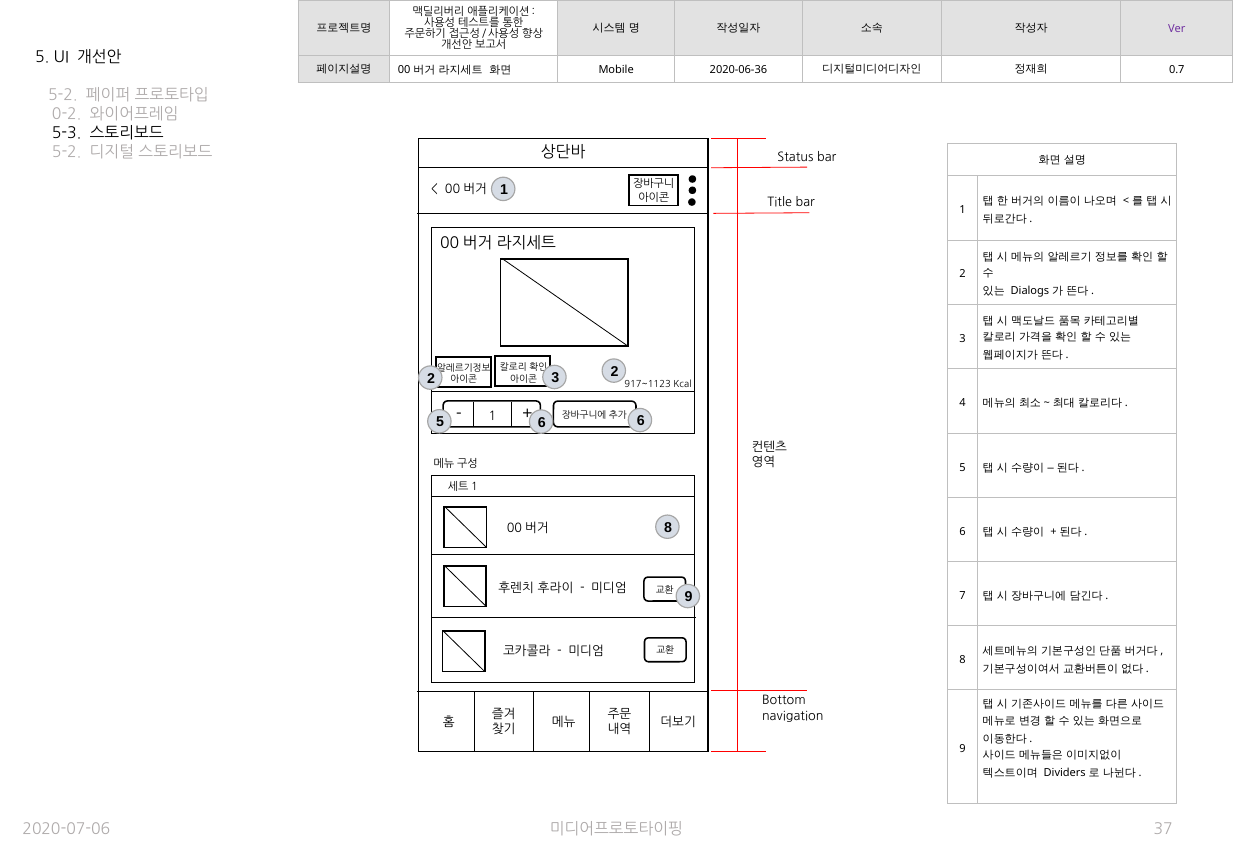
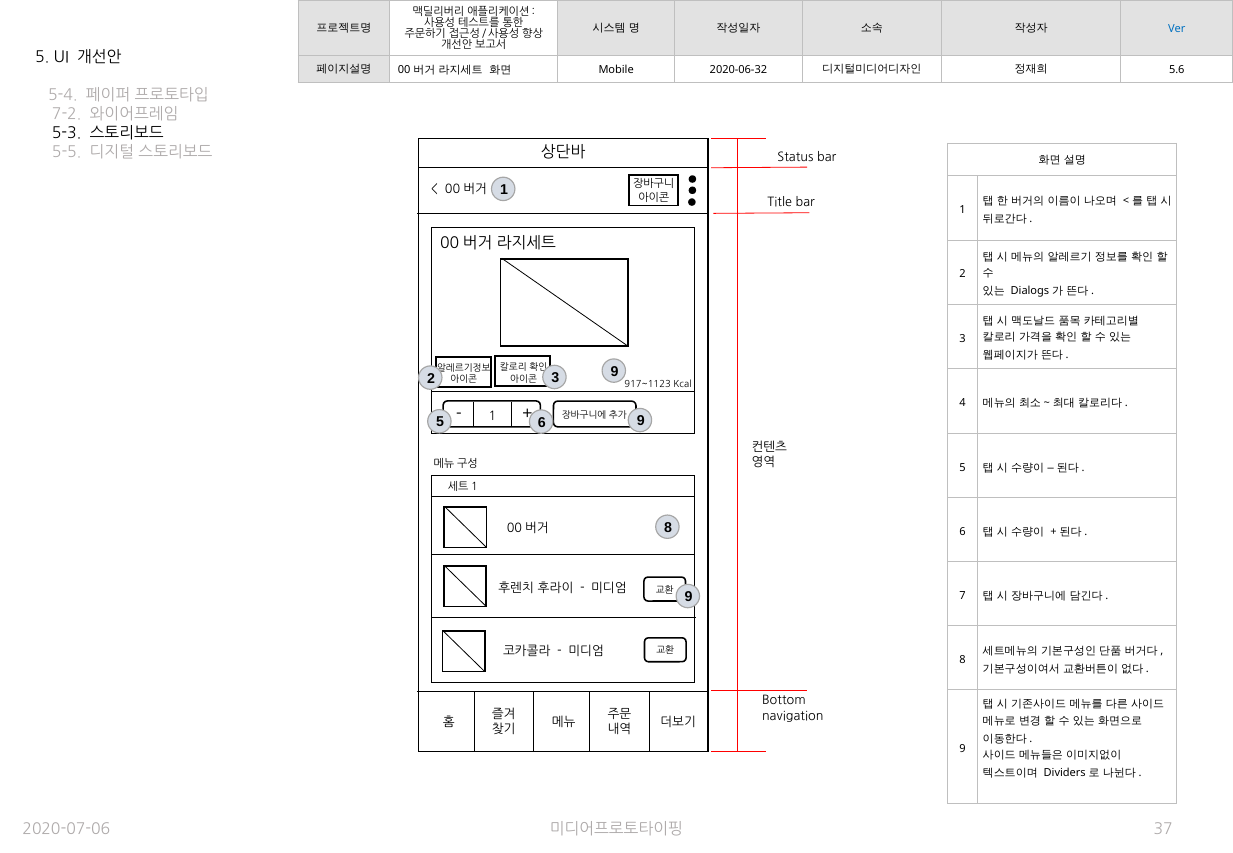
Ver colour: purple -> blue
2020-06-36: 2020-06-36 -> 2020-06-32
0.7: 0.7 -> 5.6
5-2 at (63, 96): 5-2 -> 5-4
0-2: 0-2 -> 7-2
5-2 at (67, 153): 5-2 -> 5-5
2 2: 2 -> 9
6 6: 6 -> 9
